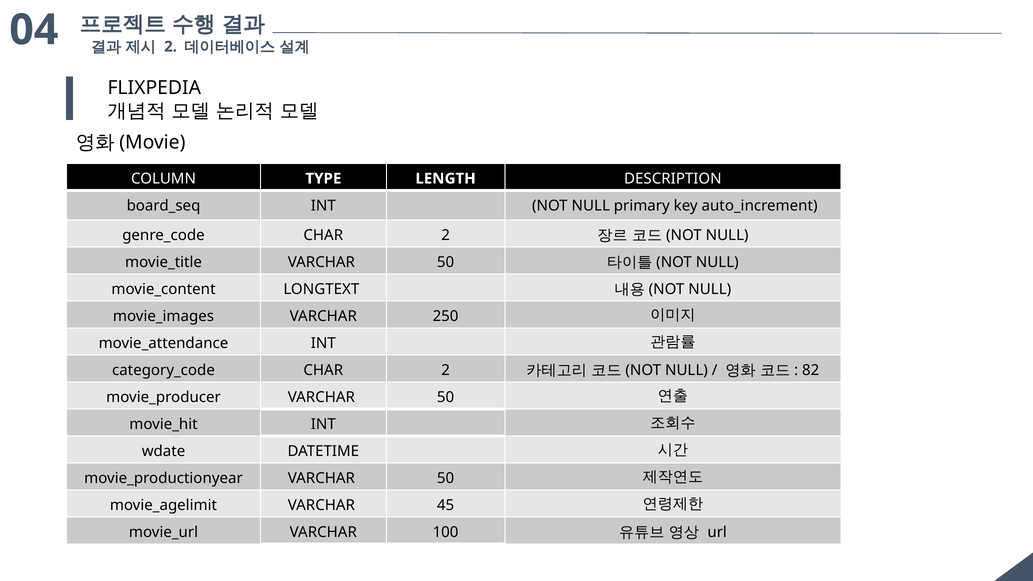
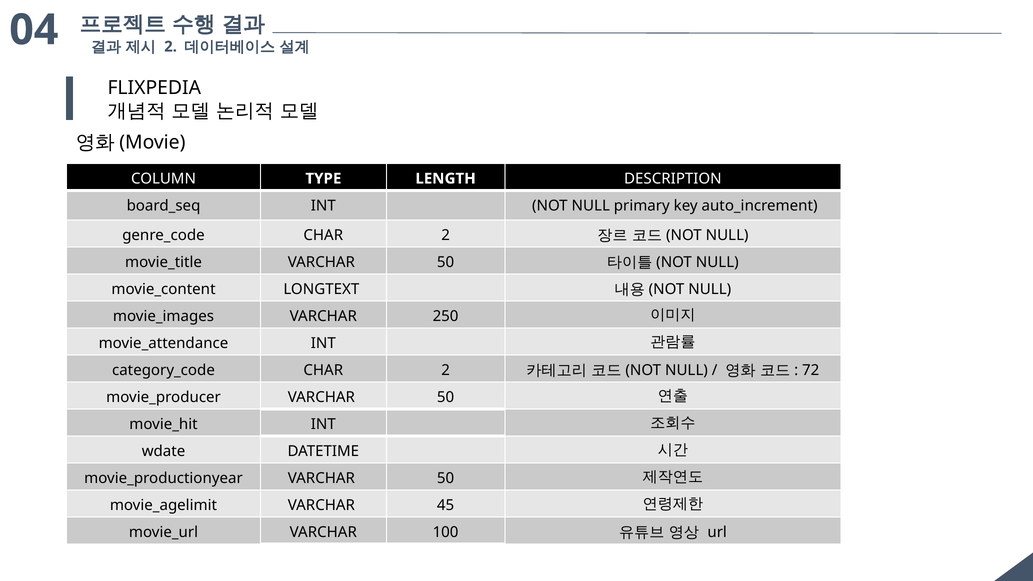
82: 82 -> 72
